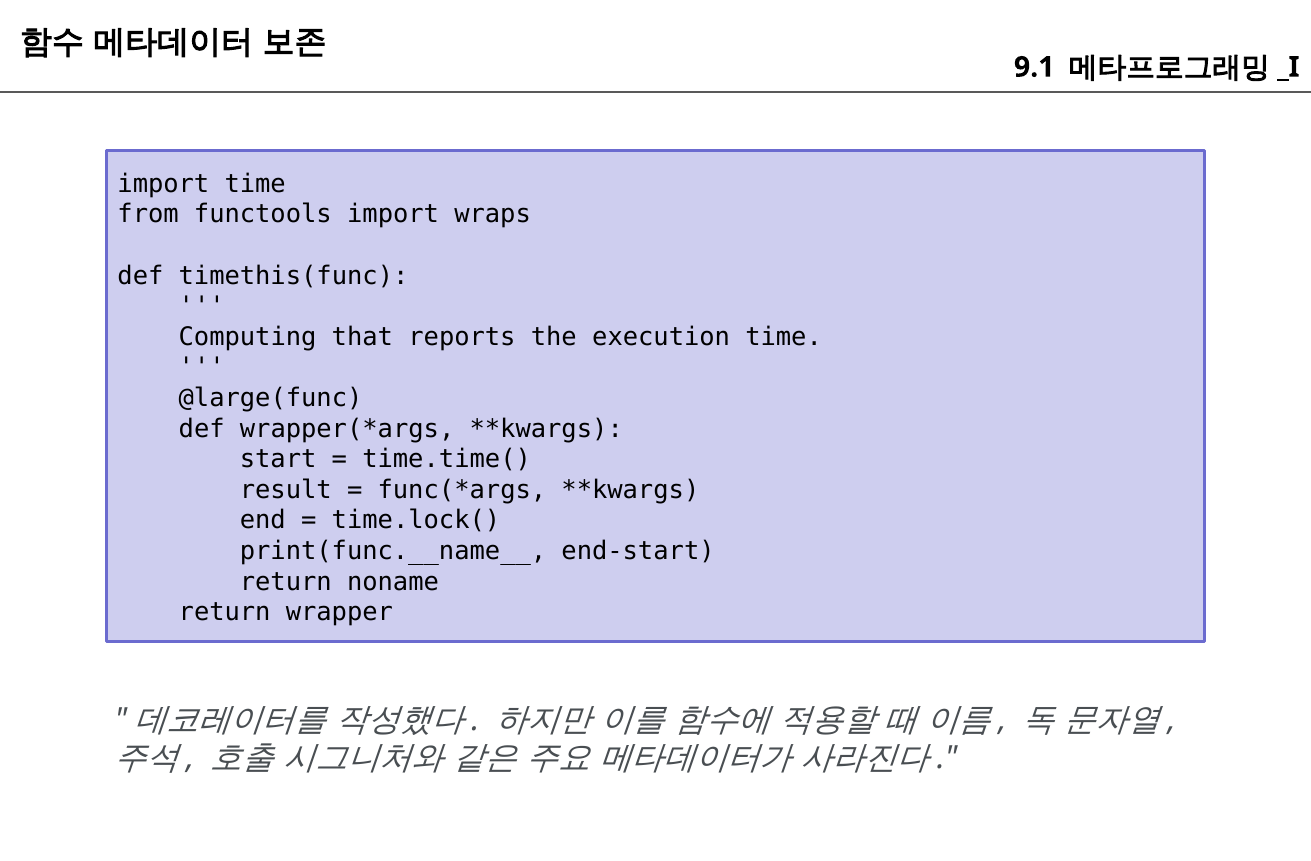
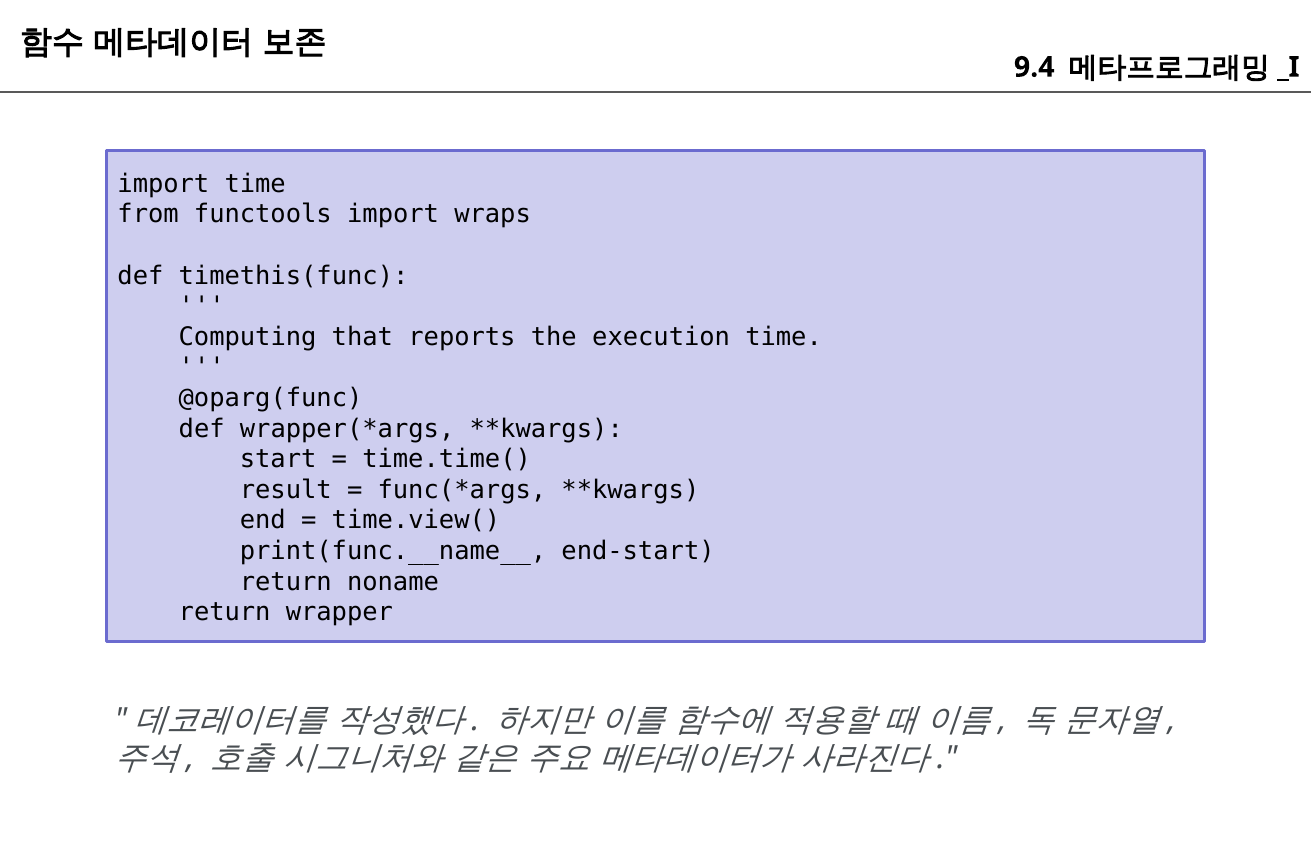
9.1: 9.1 -> 9.4
@large(func: @large(func -> @oparg(func
time.lock(: time.lock( -> time.view(
